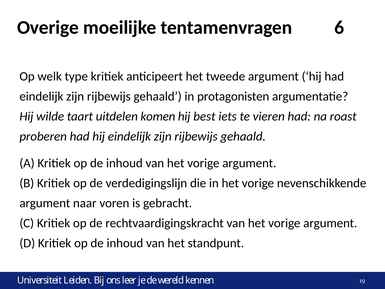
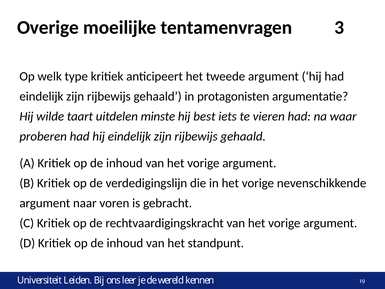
6: 6 -> 3
komen: komen -> minste
roast: roast -> waar
